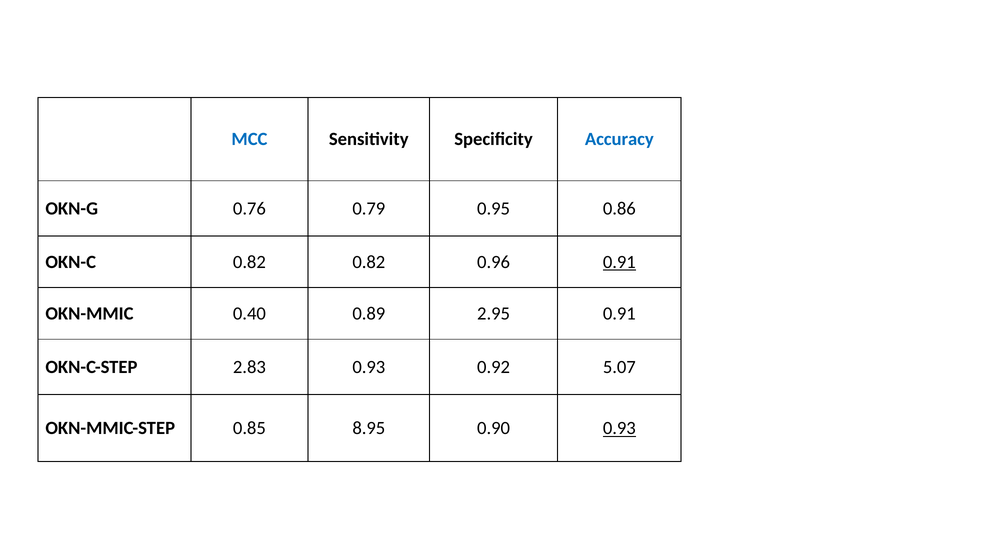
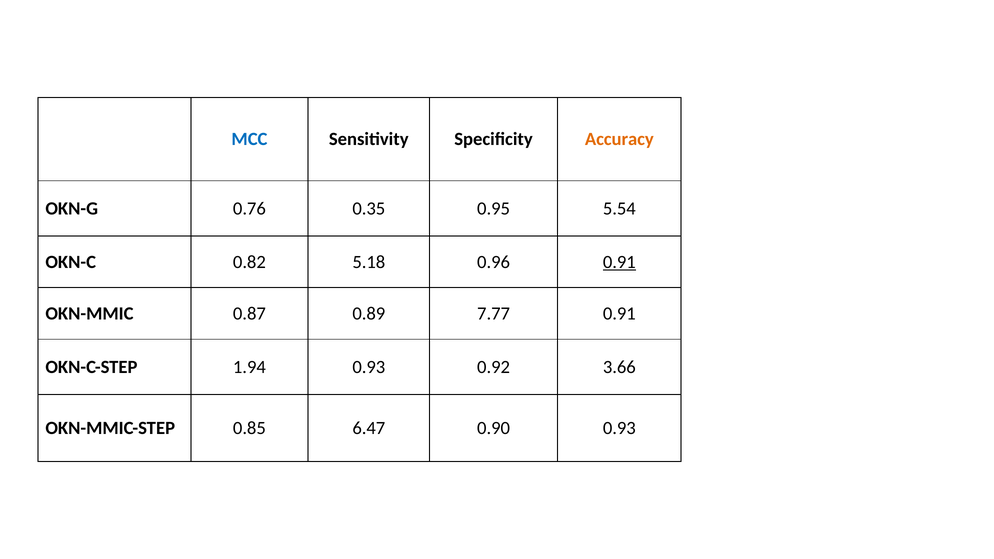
Accuracy colour: blue -> orange
0.79: 0.79 -> 0.35
0.86: 0.86 -> 5.54
0.82 0.82: 0.82 -> 5.18
0.40: 0.40 -> 0.87
2.95: 2.95 -> 7.77
2.83: 2.83 -> 1.94
5.07: 5.07 -> 3.66
8.95: 8.95 -> 6.47
0.93 at (619, 428) underline: present -> none
